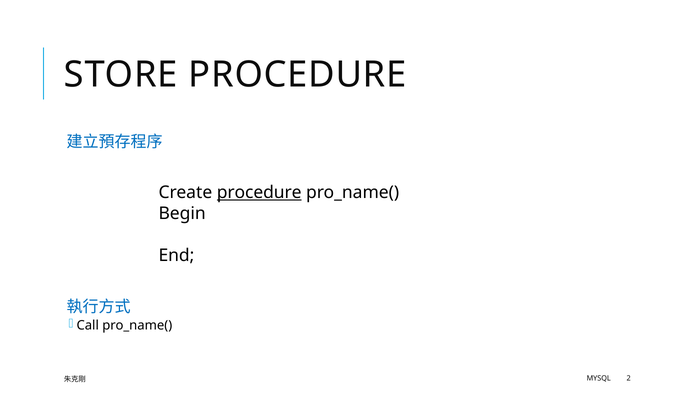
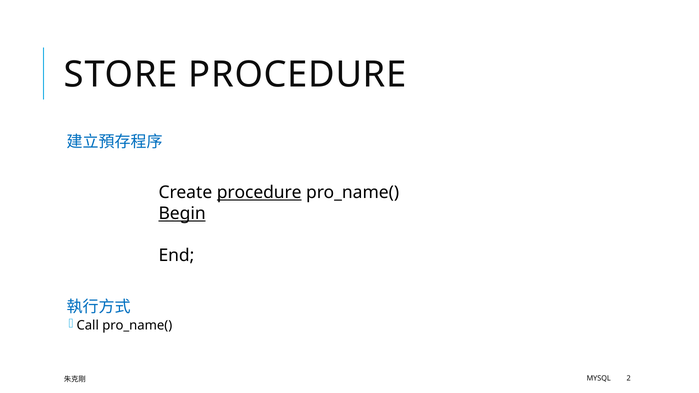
Begin underline: none -> present
